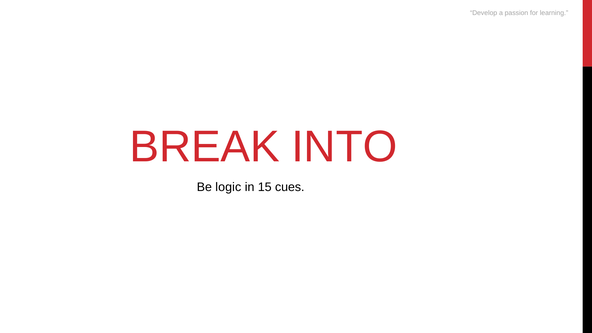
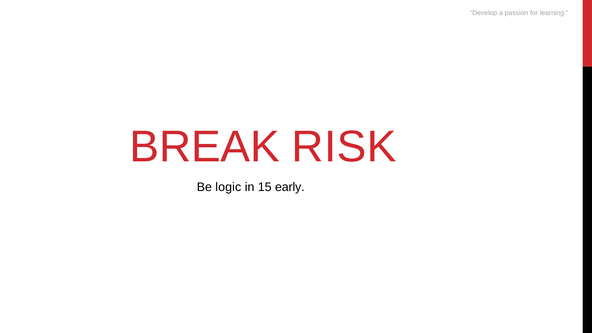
INTO: INTO -> RISK
cues: cues -> early
